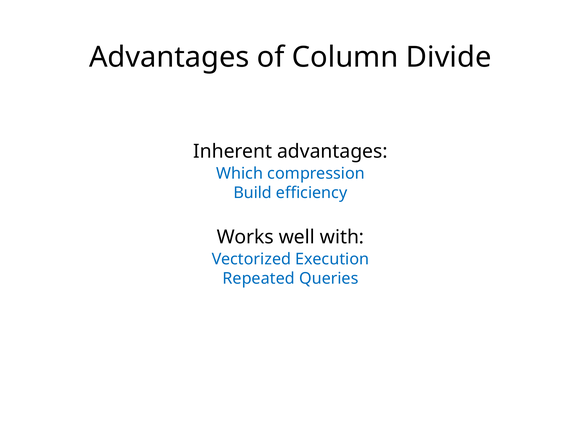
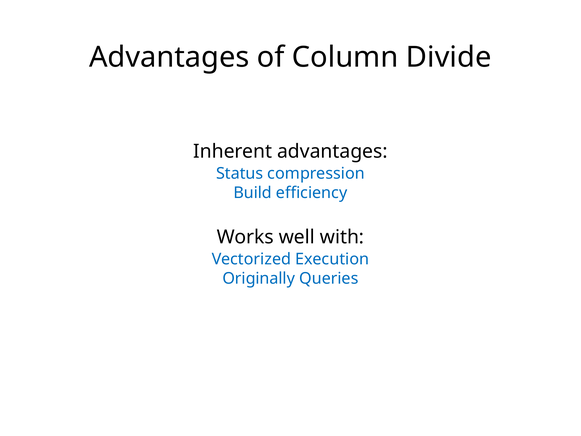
Which: Which -> Status
Repeated: Repeated -> Originally
